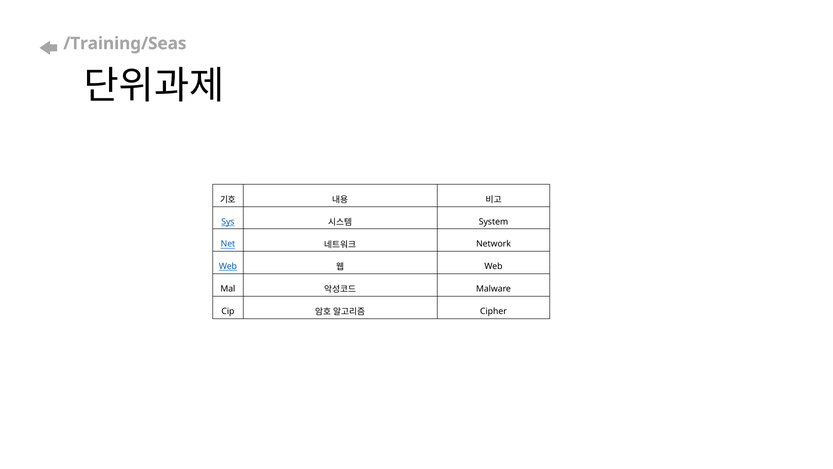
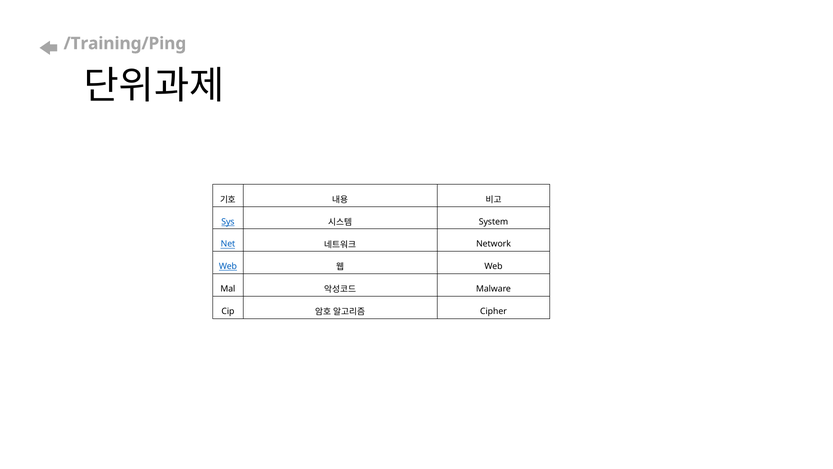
/Training/Seas: /Training/Seas -> /Training/Ping
